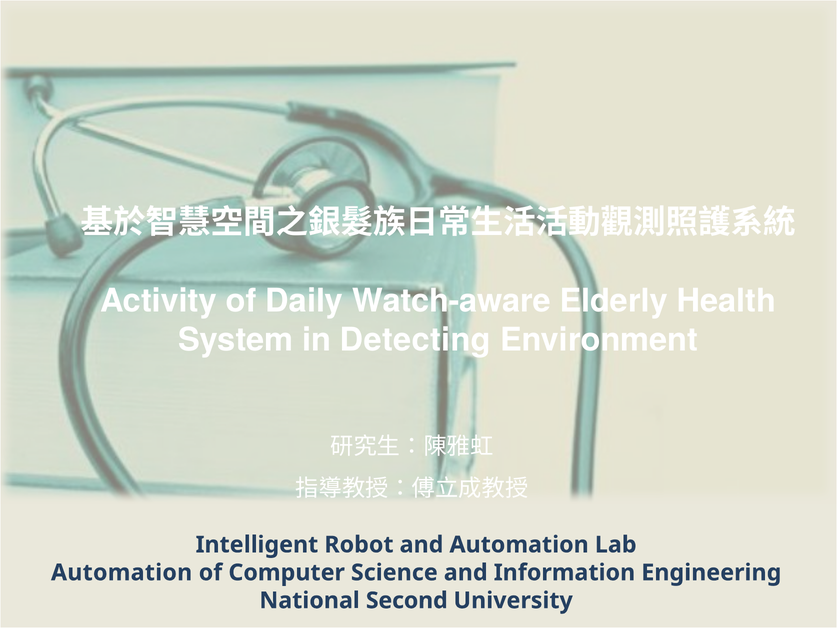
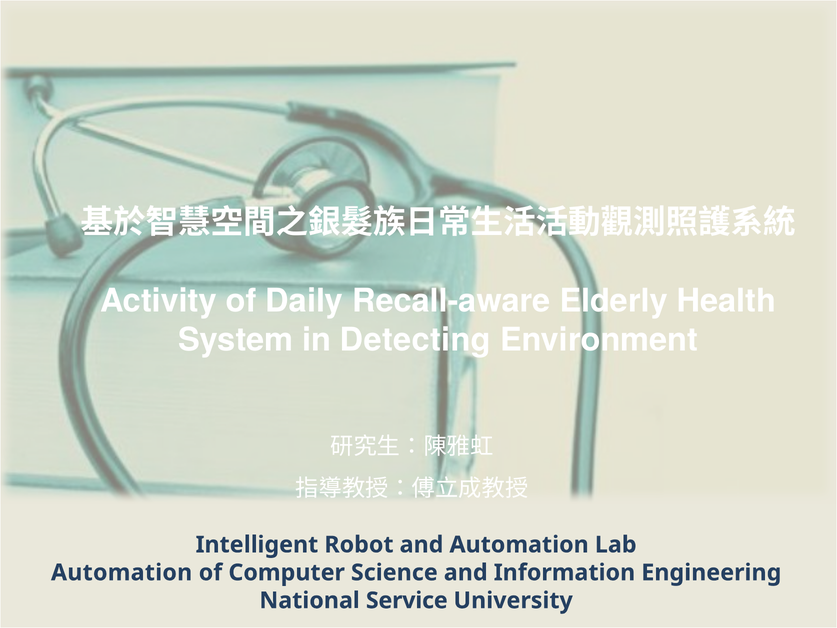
Watch-aware: Watch-aware -> Recall-aware
Second: Second -> Service
